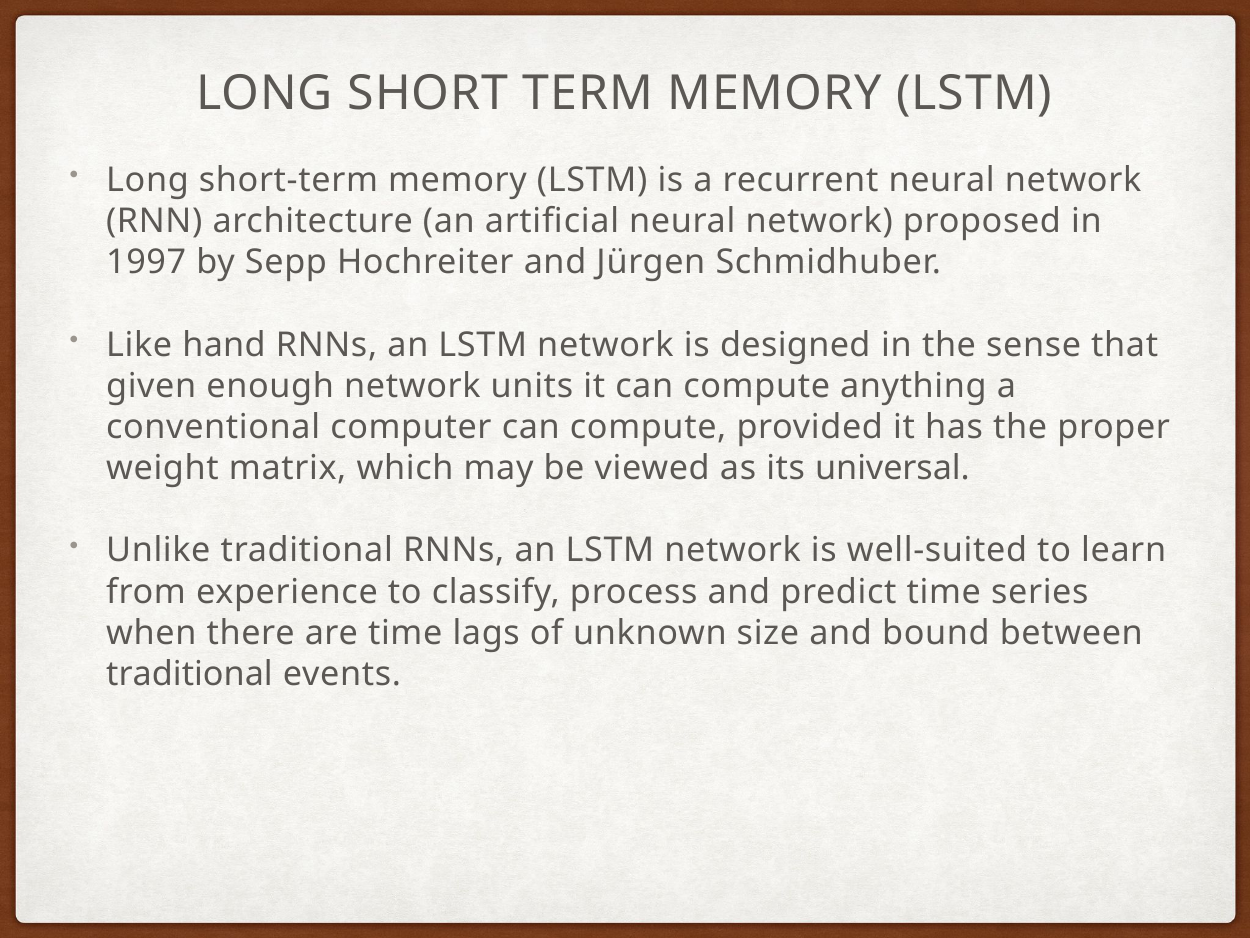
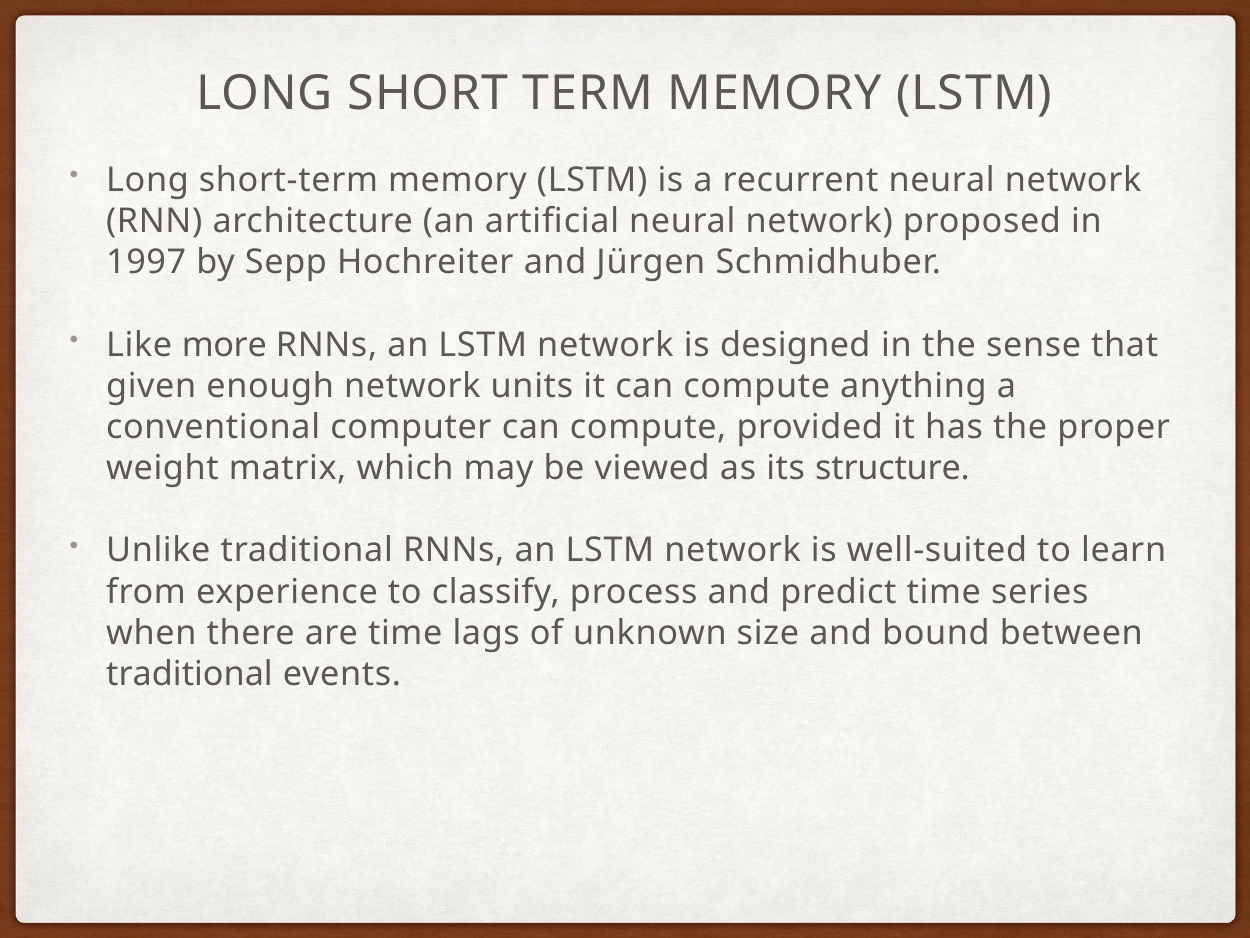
hand: hand -> more
universal: universal -> structure
